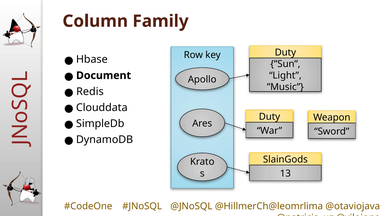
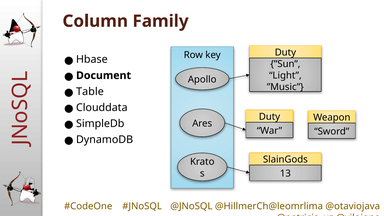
Redis: Redis -> Table
